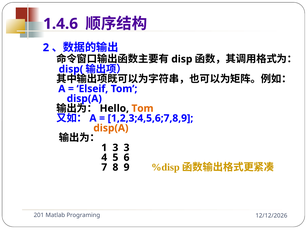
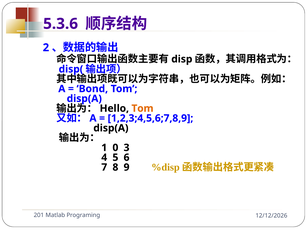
1.4.6: 1.4.6 -> 5.3.6
Elseif: Elseif -> Bond
disp(A at (111, 128) colour: orange -> black
1 3: 3 -> 0
